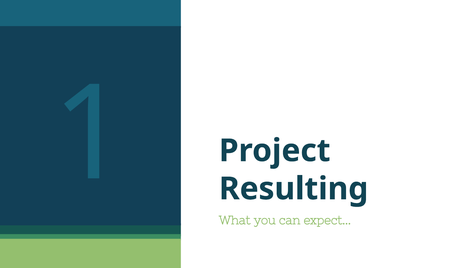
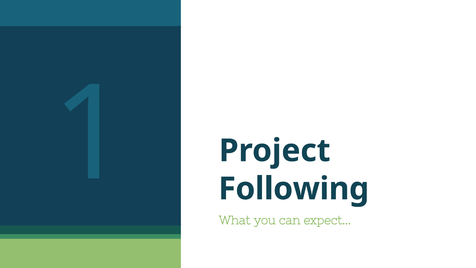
Resulting: Resulting -> Following
